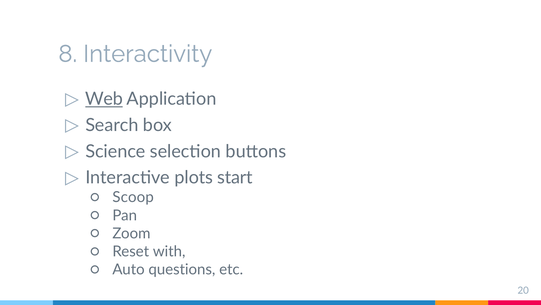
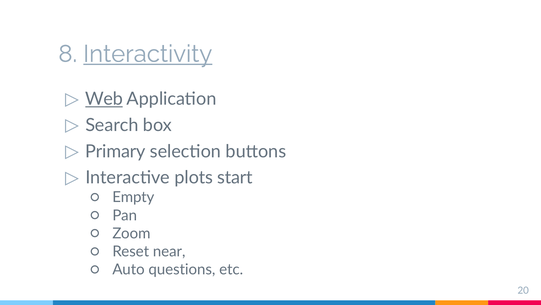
Interactivity underline: none -> present
Science: Science -> Primary
Scoop: Scoop -> Empty
with: with -> near
